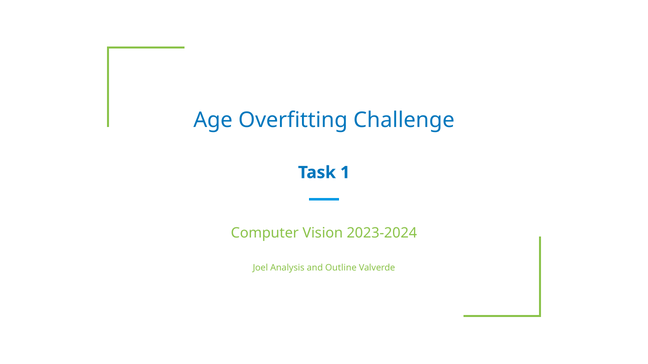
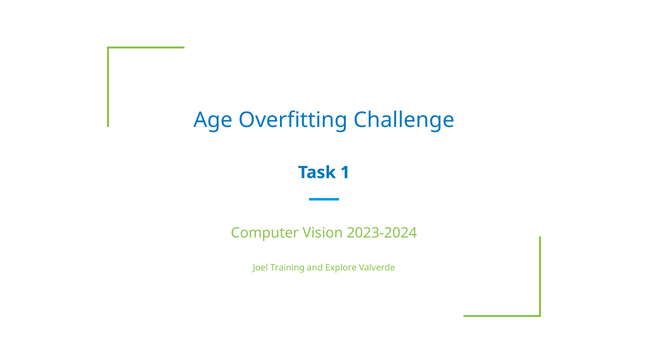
Analysis: Analysis -> Training
Outline: Outline -> Explore
